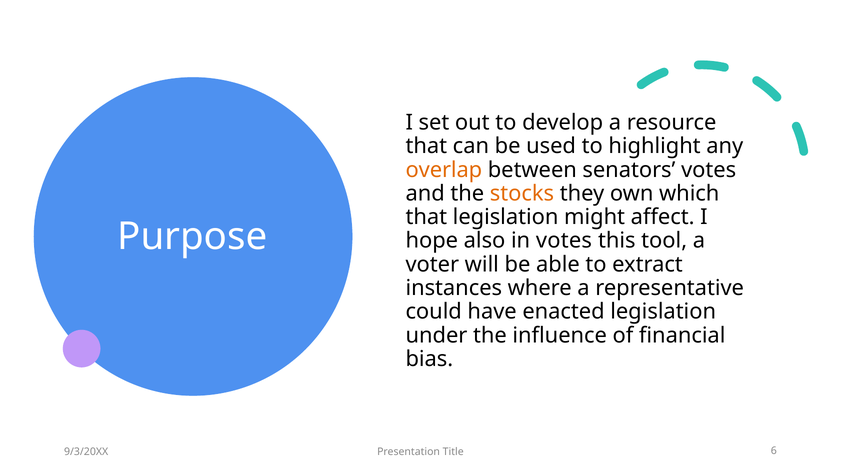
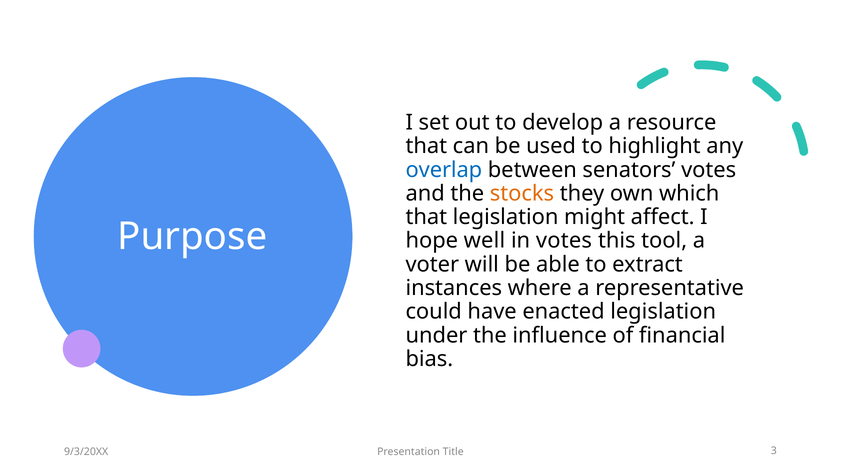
overlap colour: orange -> blue
also: also -> well
6: 6 -> 3
